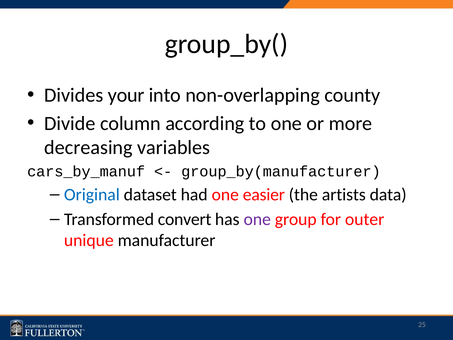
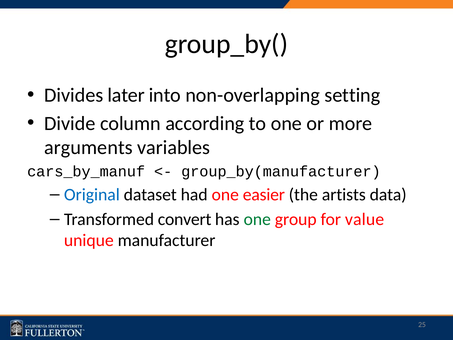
your: your -> later
county: county -> setting
decreasing: decreasing -> arguments
one at (257, 219) colour: purple -> green
outer: outer -> value
